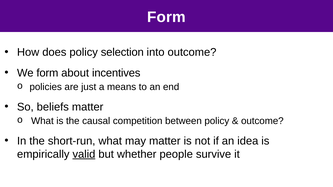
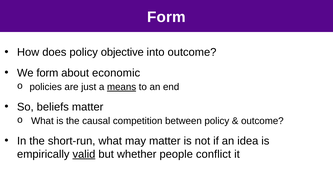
selection: selection -> objective
incentives: incentives -> economic
means underline: none -> present
survive: survive -> conflict
